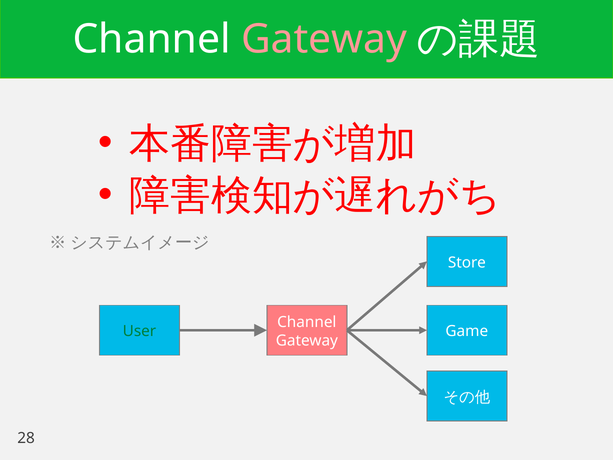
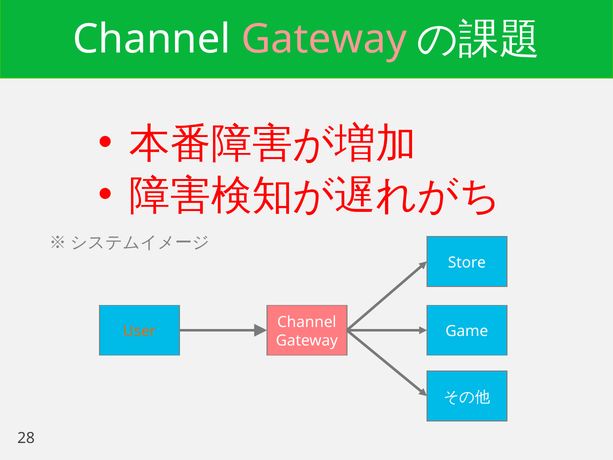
User colour: green -> orange
